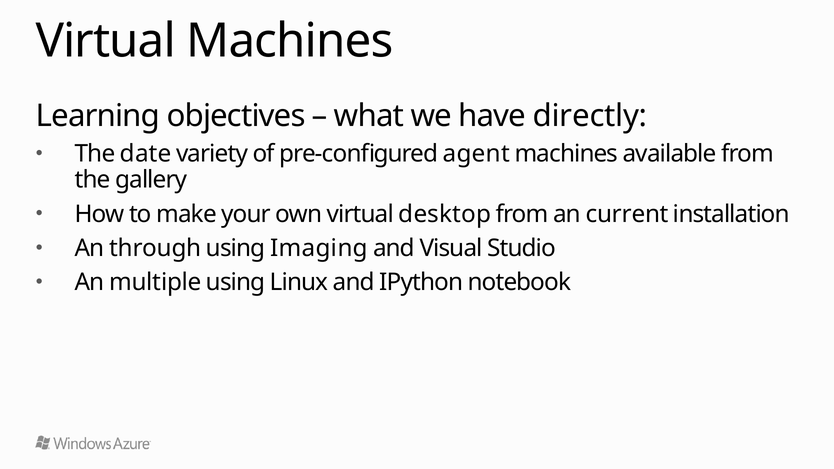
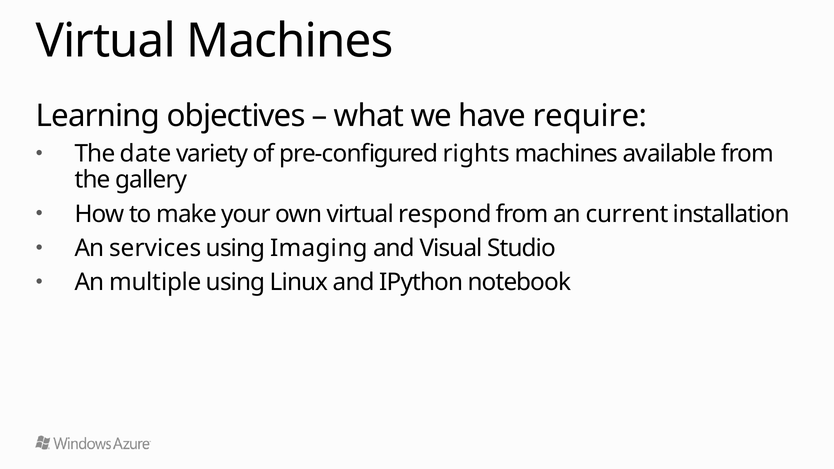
directly: directly -> require
agent: agent -> rights
desktop: desktop -> respond
through: through -> services
